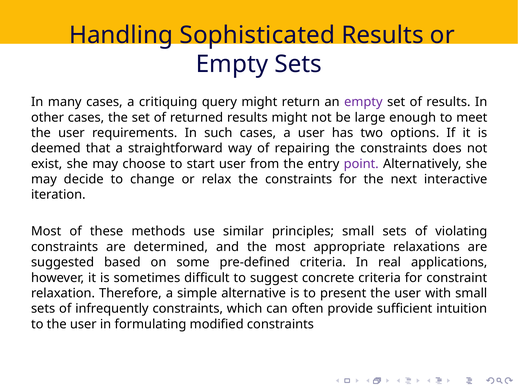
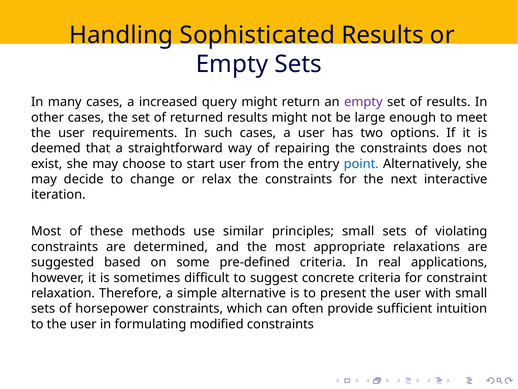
critiquing: critiquing -> increased
point colour: purple -> blue
infrequently: infrequently -> horsepower
